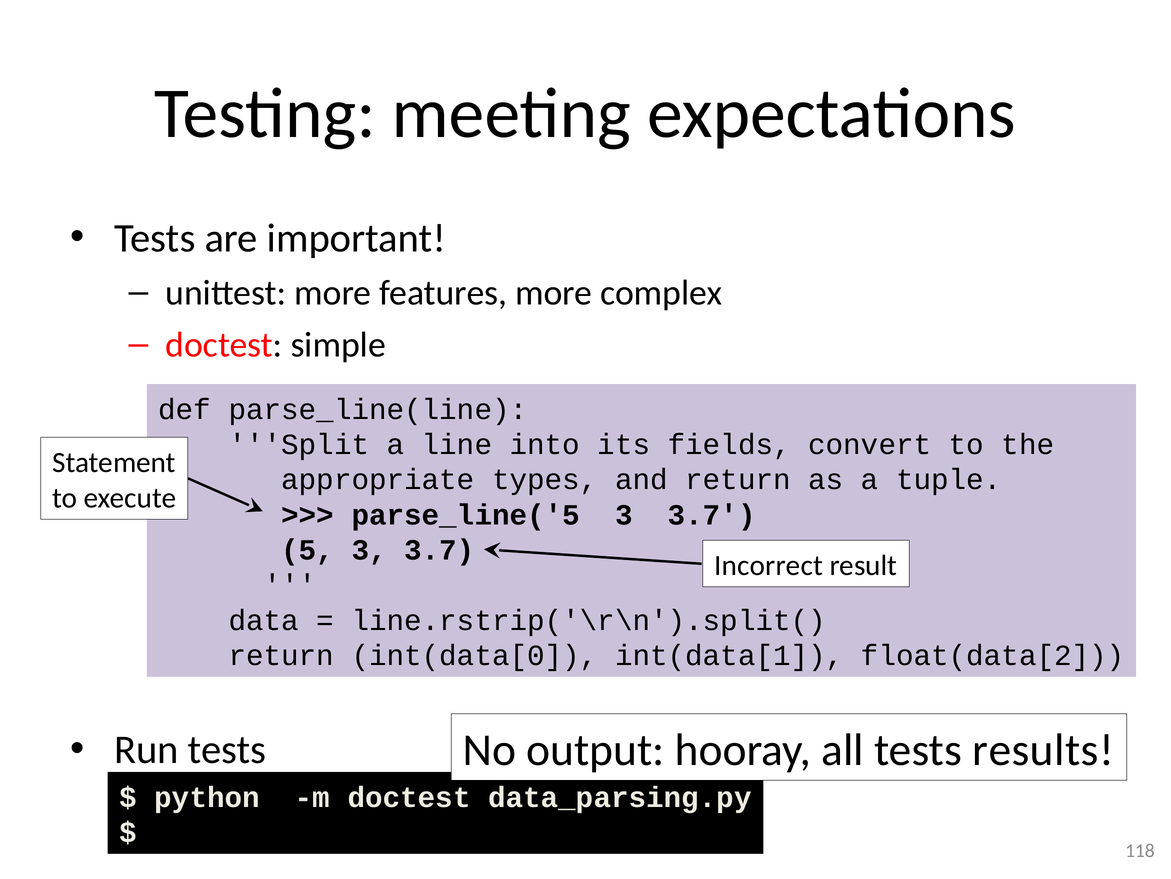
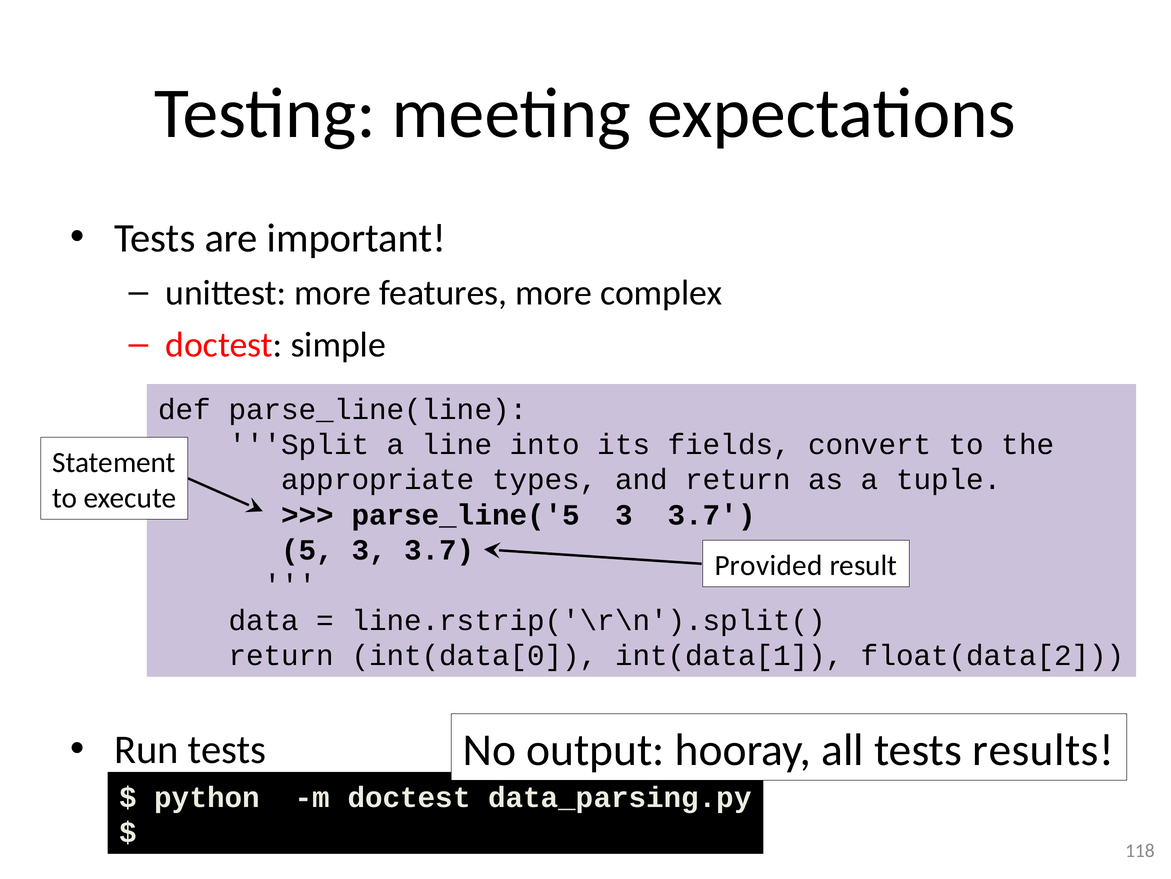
Incorrect: Incorrect -> Provided
